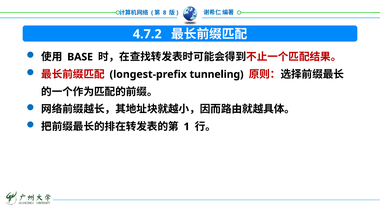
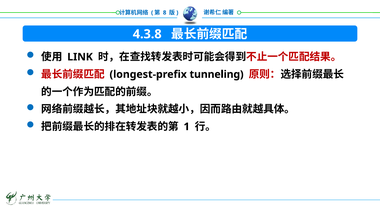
4.7.2: 4.7.2 -> 4.3.8
BASE: BASE -> LINK
